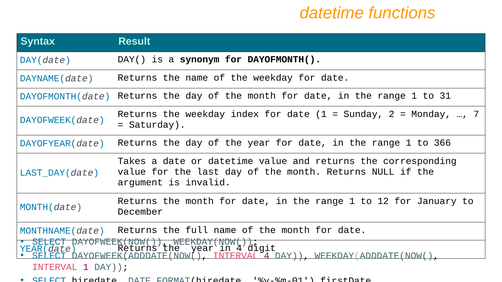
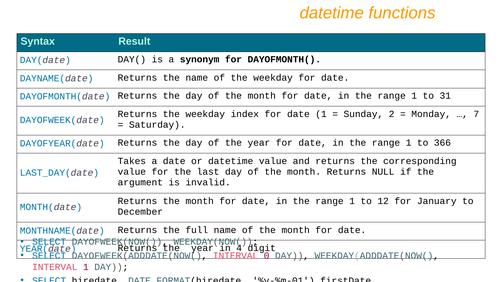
INTERVAL 4: 4 -> 0
